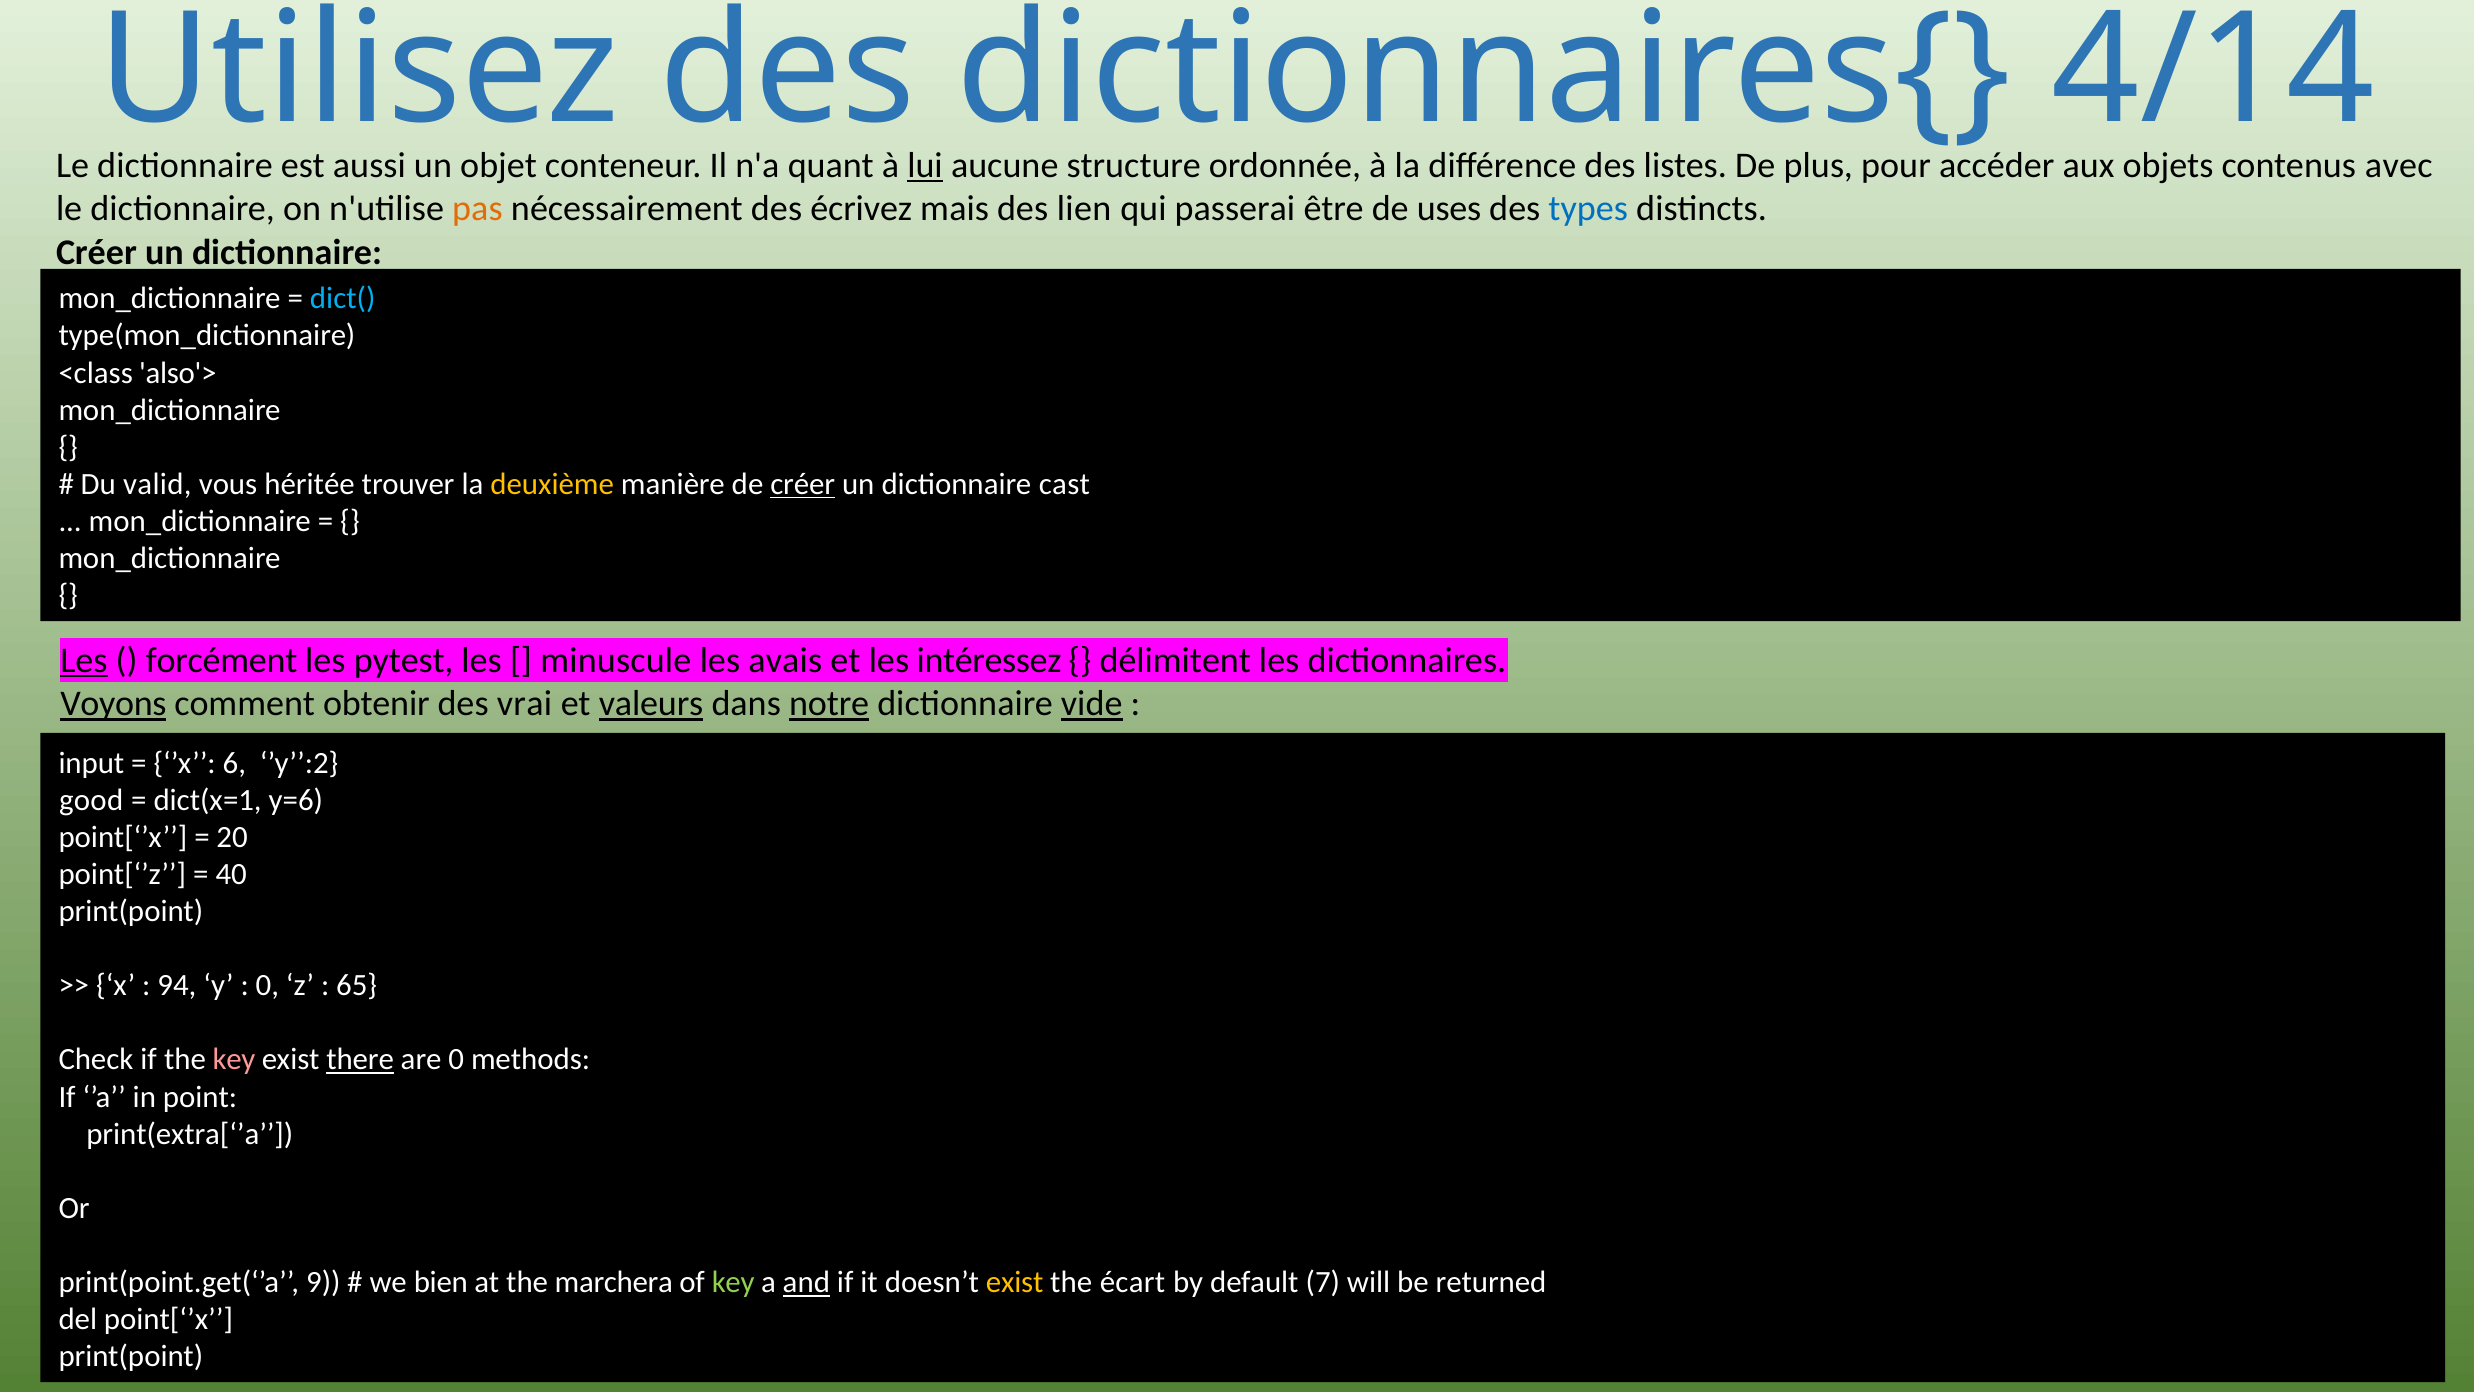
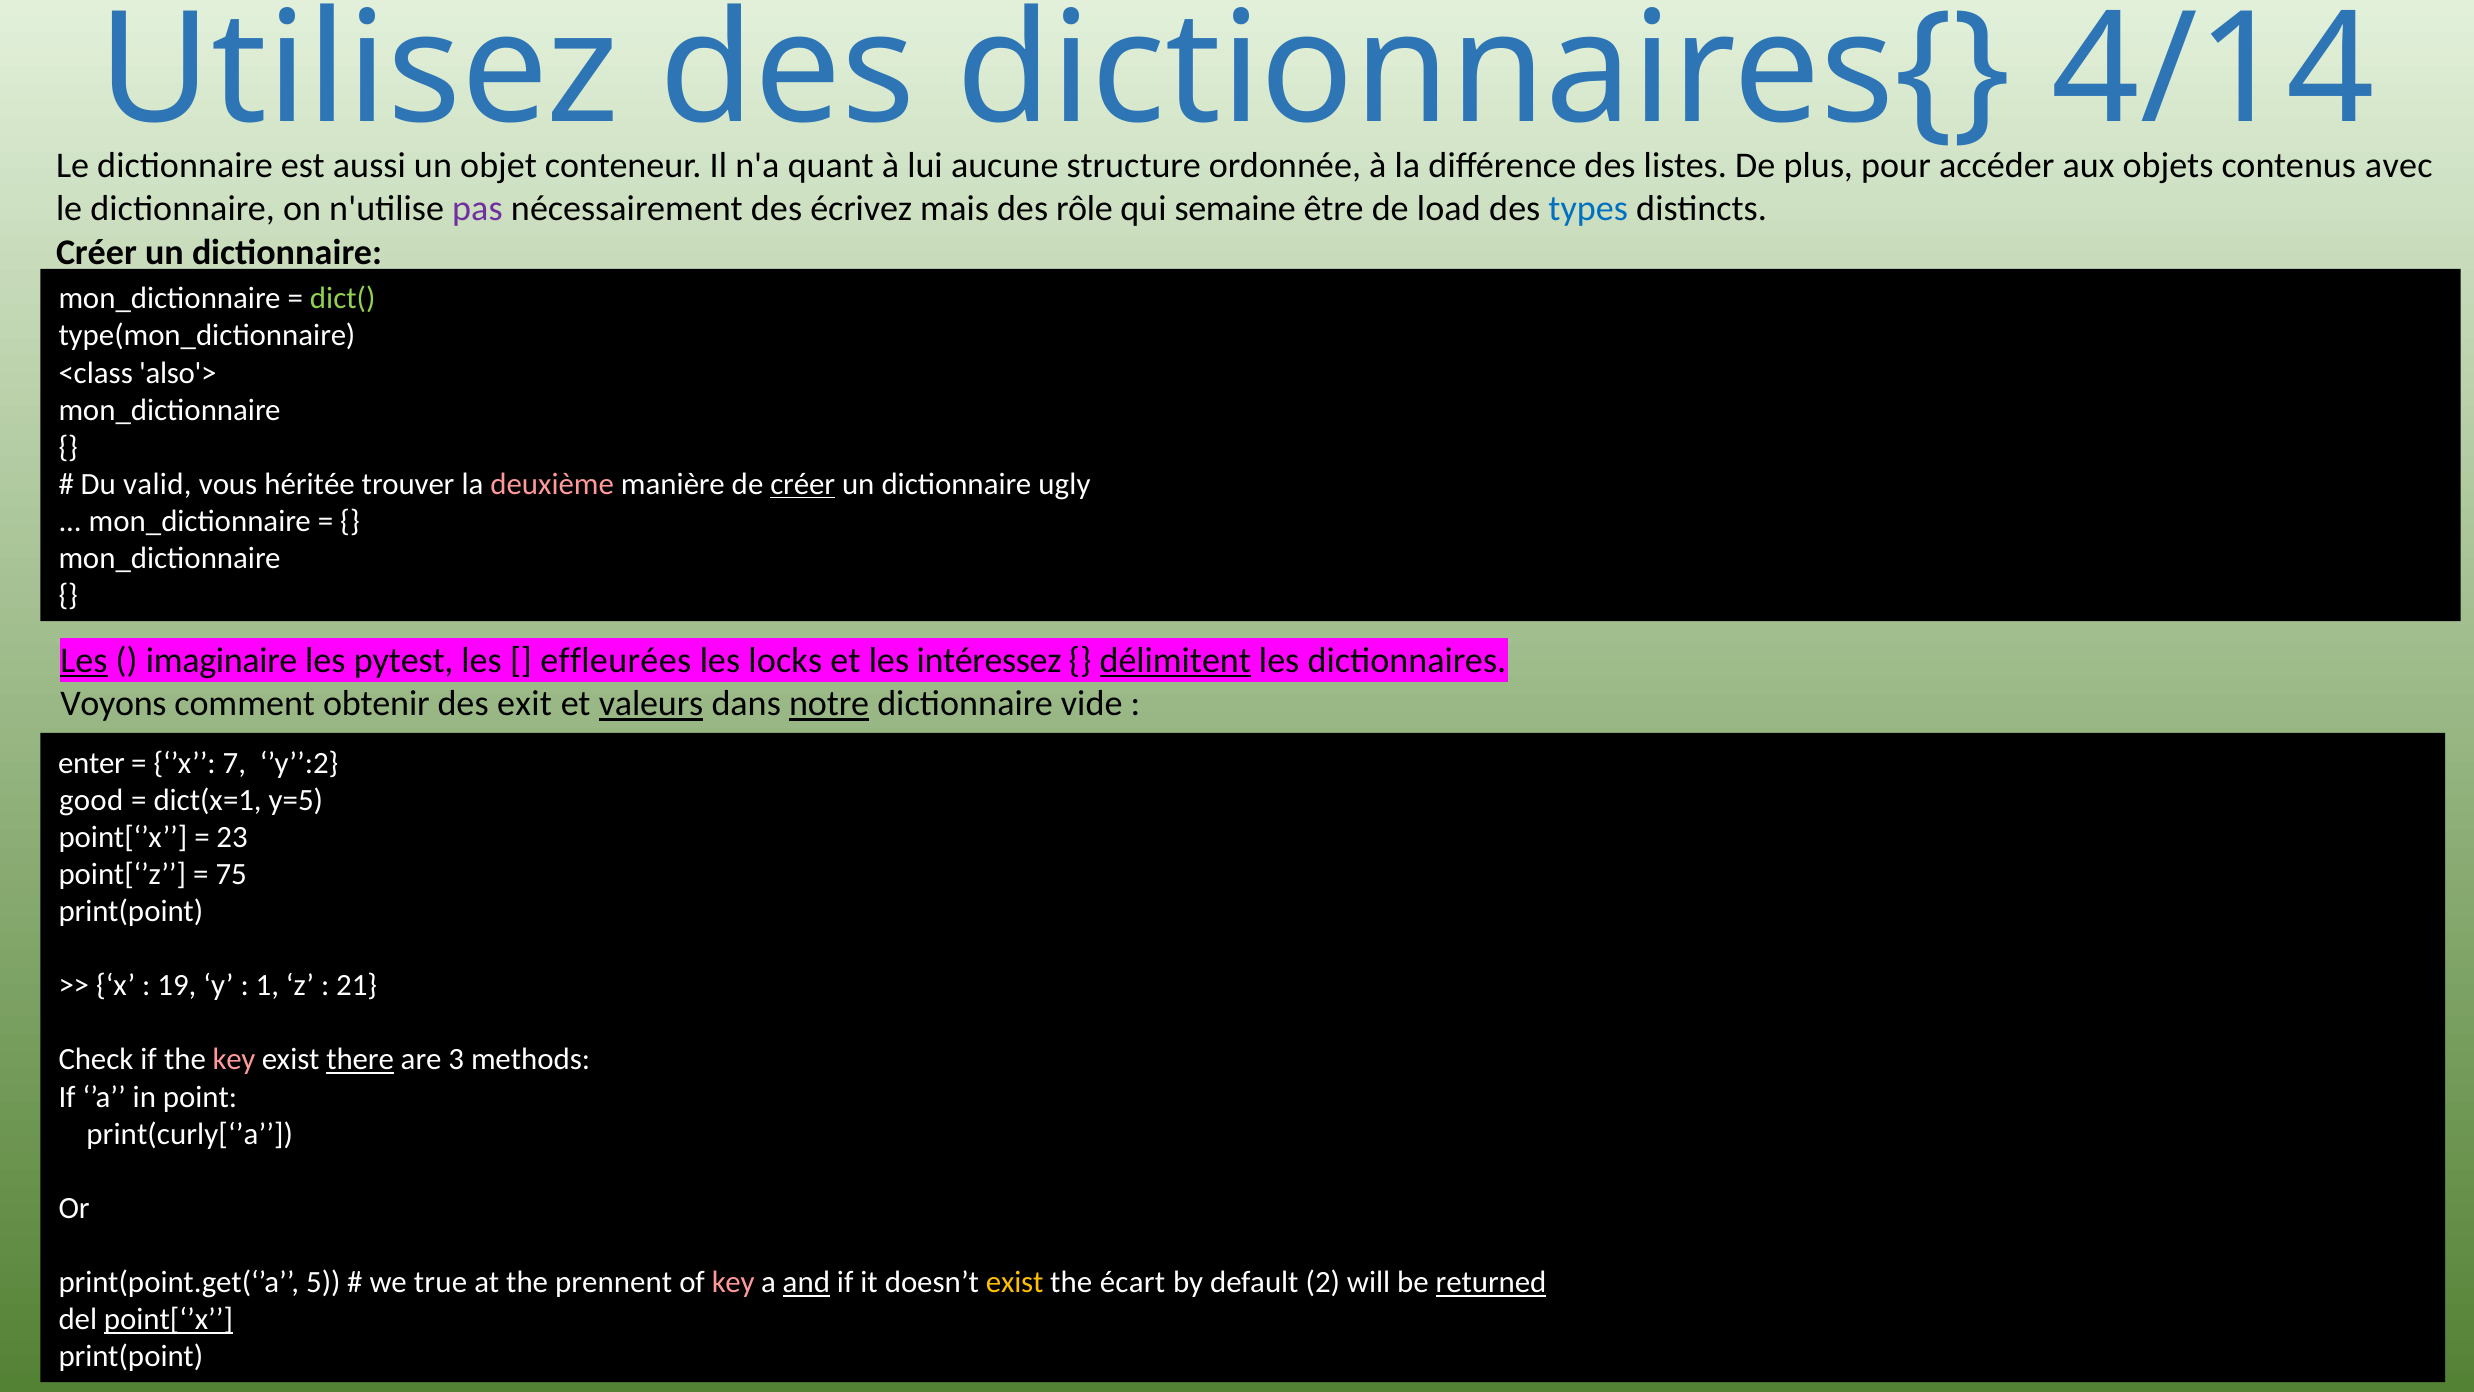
lui underline: present -> none
pas colour: orange -> purple
lien: lien -> rôle
passerai: passerai -> semaine
uses: uses -> load
dict( colour: light blue -> light green
deuxième colour: yellow -> pink
cast: cast -> ugly
forcément: forcément -> imaginaire
minuscule: minuscule -> effleurées
avais: avais -> locks
délimitent underline: none -> present
Voyons underline: present -> none
vrai: vrai -> exit
vide underline: present -> none
input: input -> enter
6: 6 -> 7
y=6: y=6 -> y=5
20: 20 -> 23
40: 40 -> 75
94: 94 -> 19
0 at (267, 985): 0 -> 1
65: 65 -> 21
are 0: 0 -> 3
print(extra[‘’a: print(extra[‘’a -> print(curly[‘’a
9: 9 -> 5
bien: bien -> true
marchera: marchera -> prennent
key at (733, 1282) colour: light green -> pink
7: 7 -> 2
returned underline: none -> present
point[‘’x at (168, 1319) underline: none -> present
